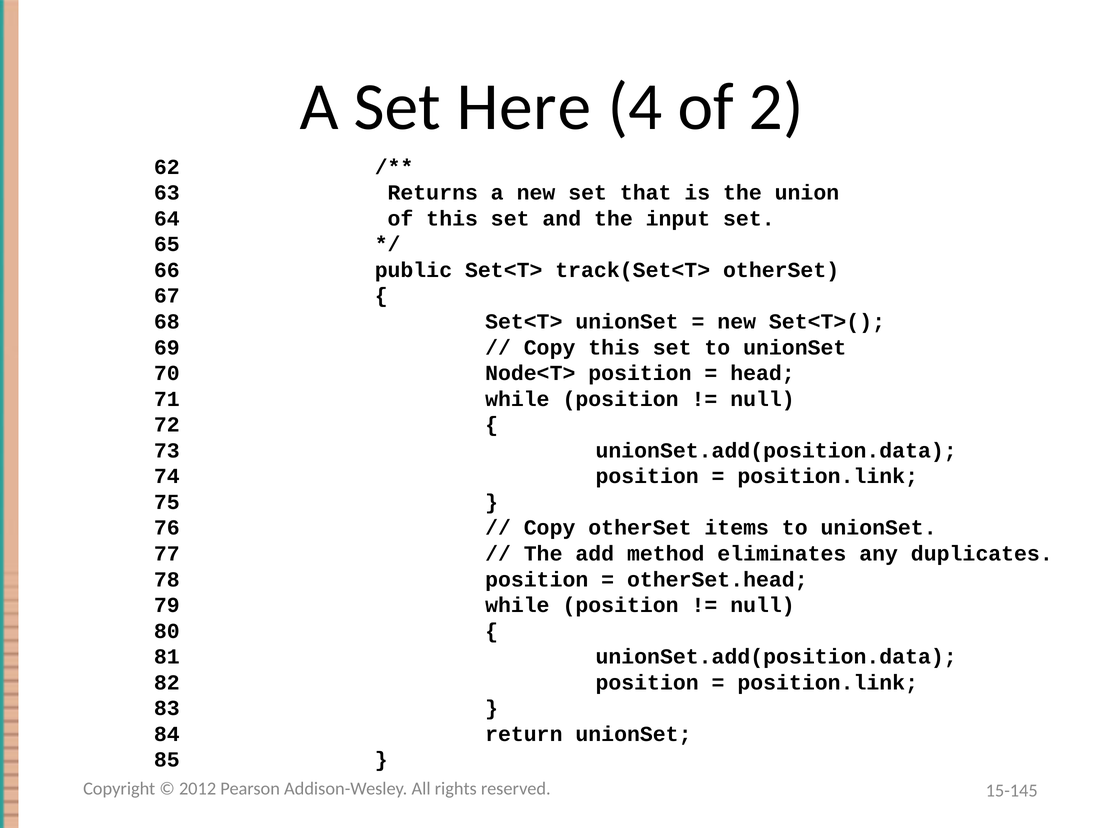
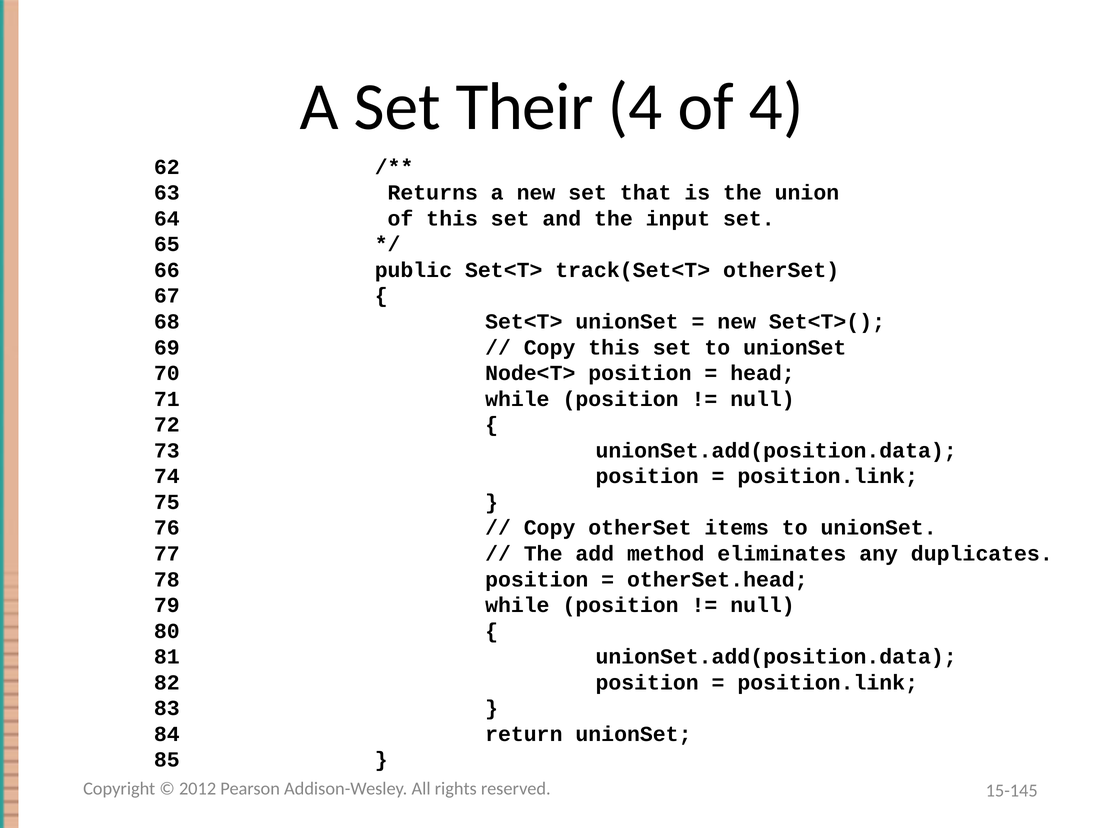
Here: Here -> Their
of 2: 2 -> 4
